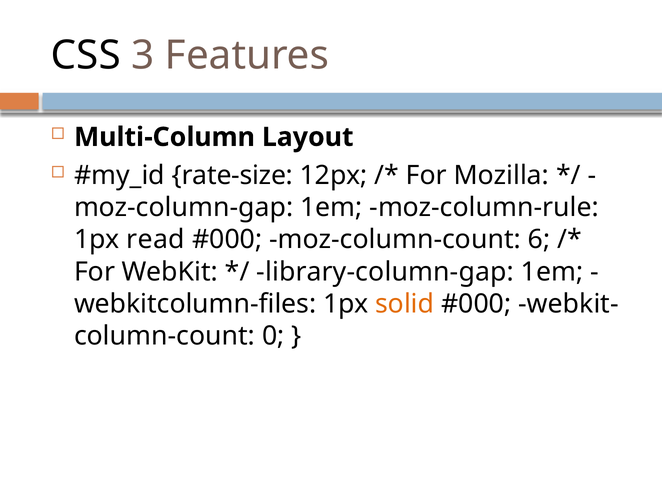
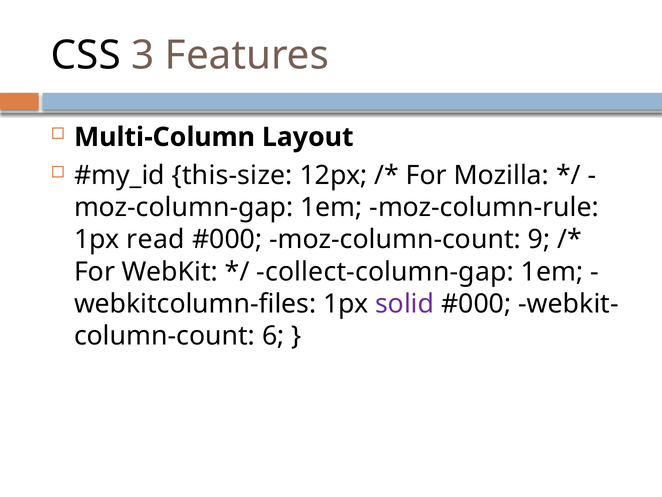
rate-size: rate-size -> this-size
6: 6 -> 9
library-column-gap: library-column-gap -> collect-column-gap
solid colour: orange -> purple
0: 0 -> 6
